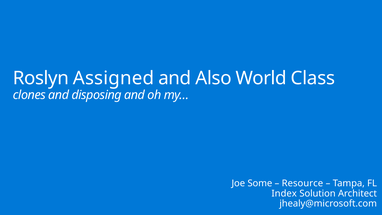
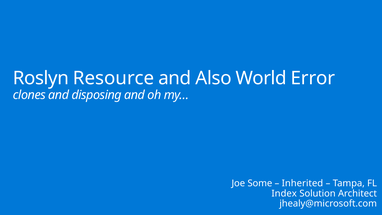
Assigned: Assigned -> Resource
Class: Class -> Error
Resource: Resource -> Inherited
